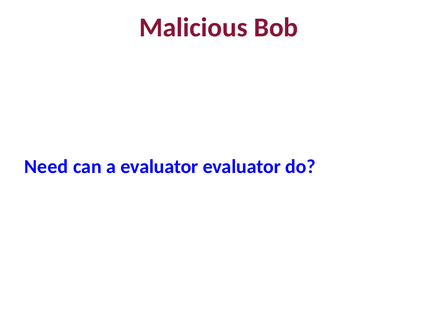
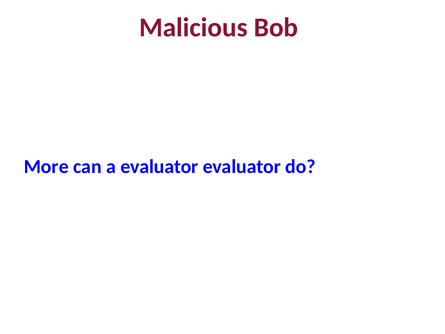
Need: Need -> More
